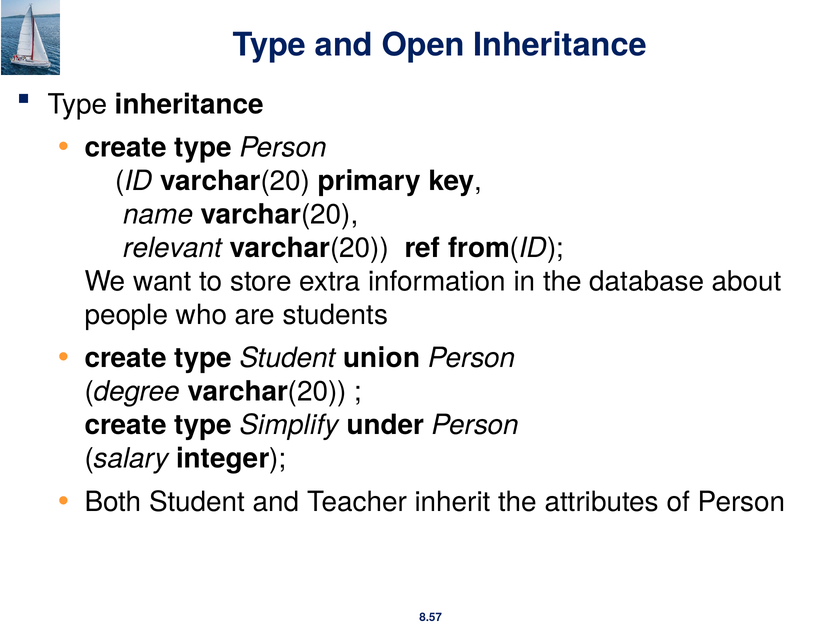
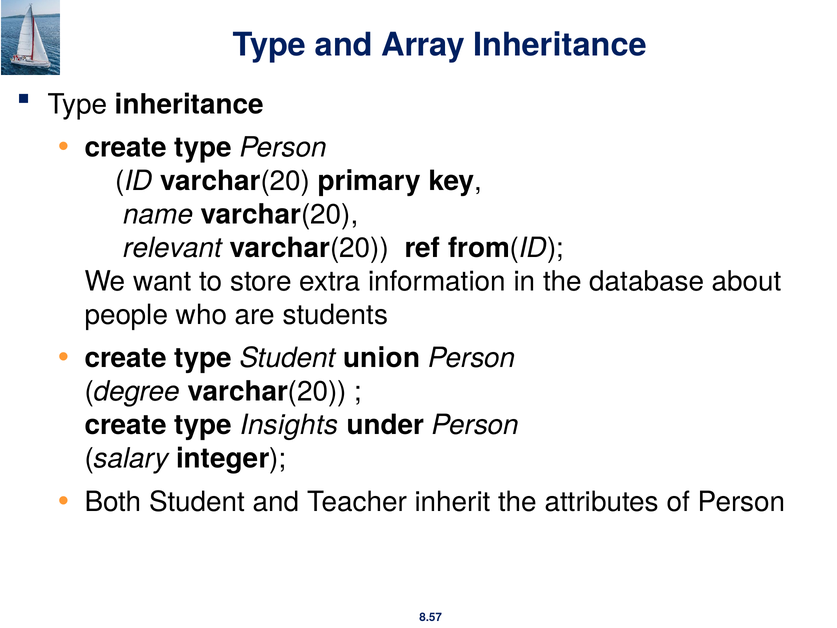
Open: Open -> Array
Simplify: Simplify -> Insights
